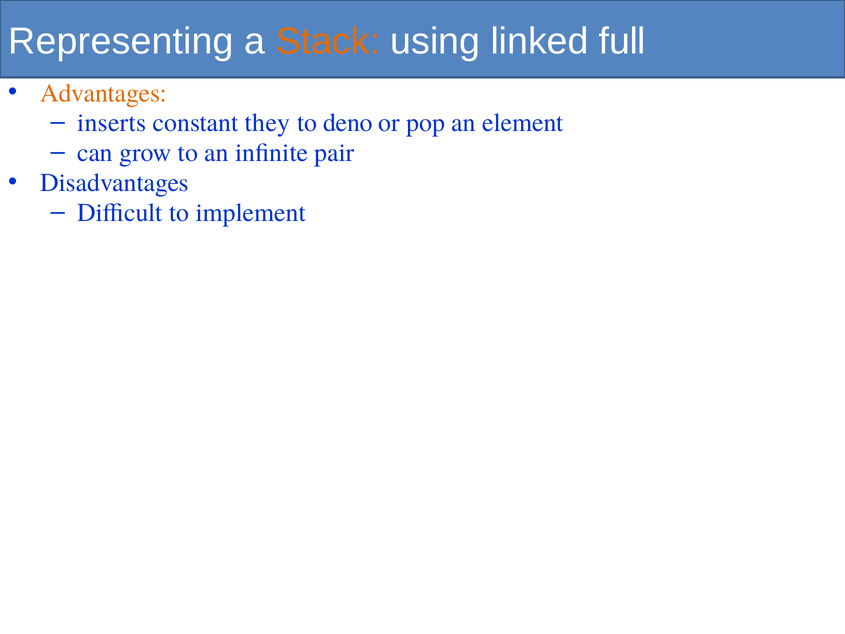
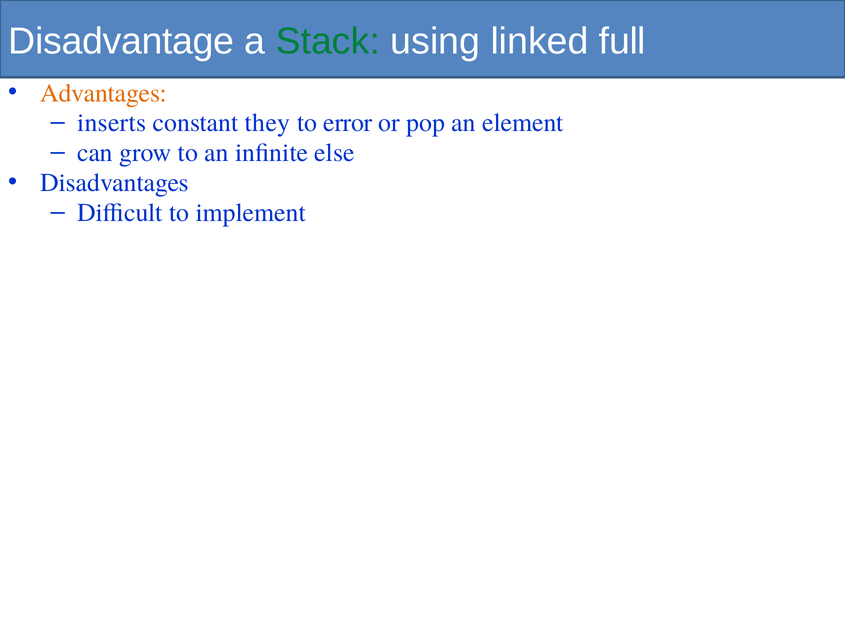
Representing: Representing -> Disadvantage
Stack colour: orange -> green
deno: deno -> error
pair: pair -> else
